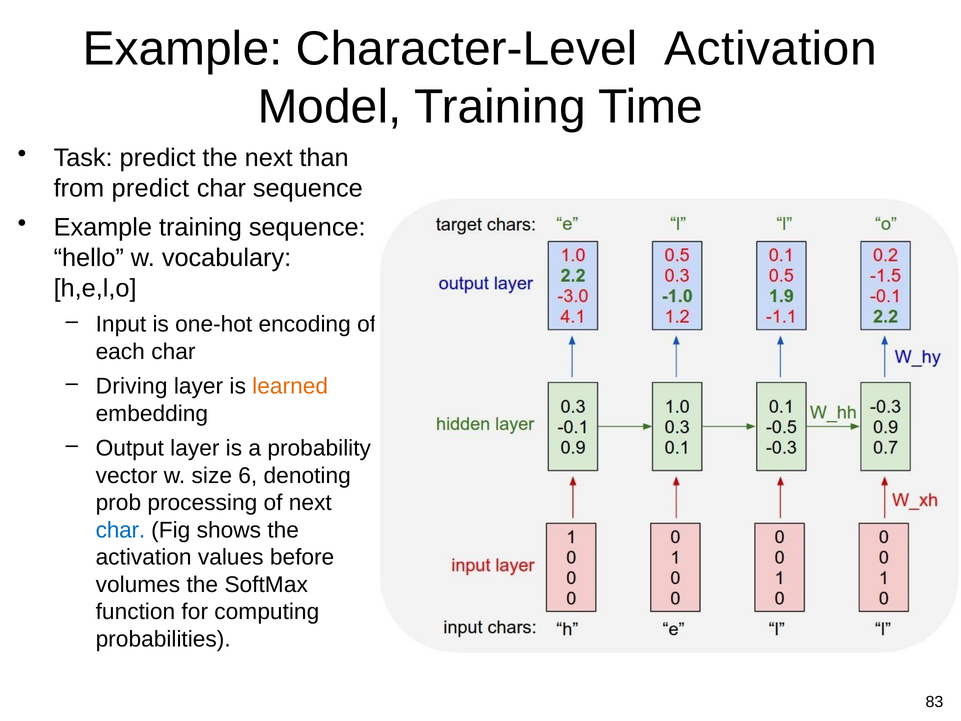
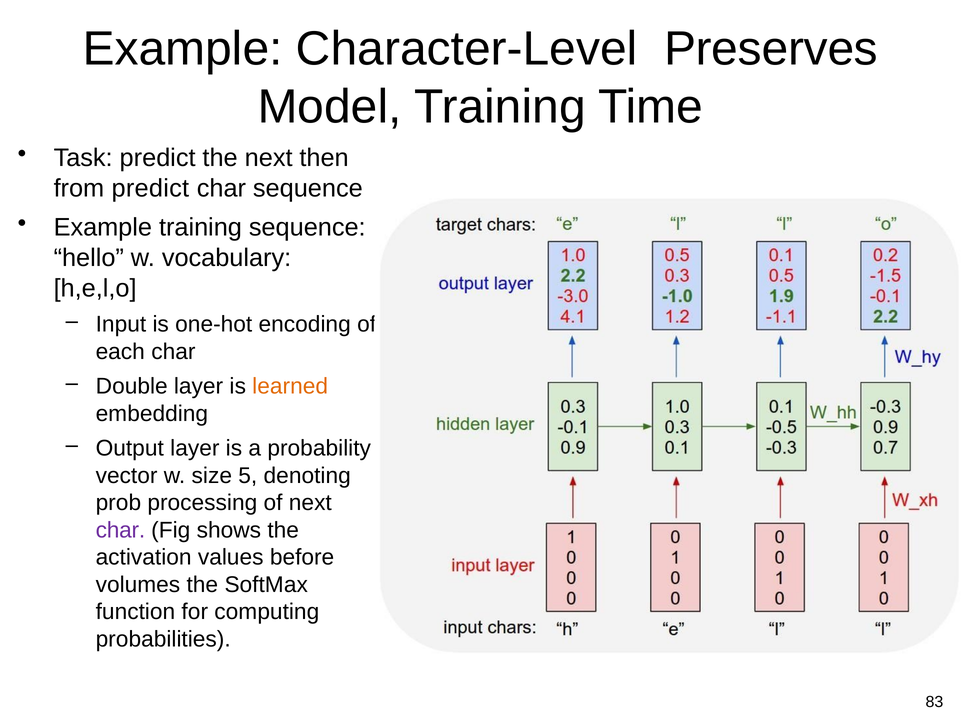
Character-Level Activation: Activation -> Preserves
than: than -> then
Driving: Driving -> Double
6: 6 -> 5
char at (120, 530) colour: blue -> purple
